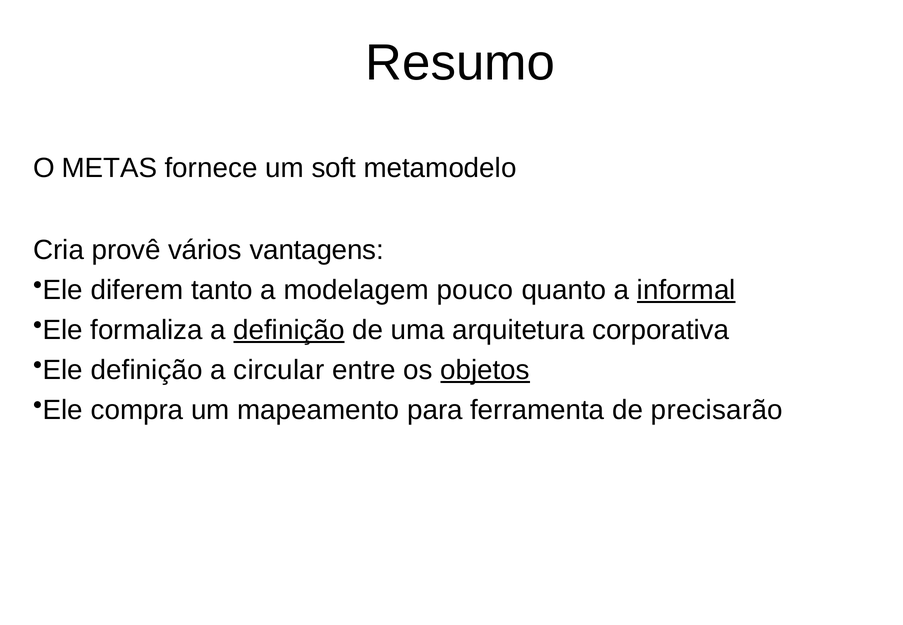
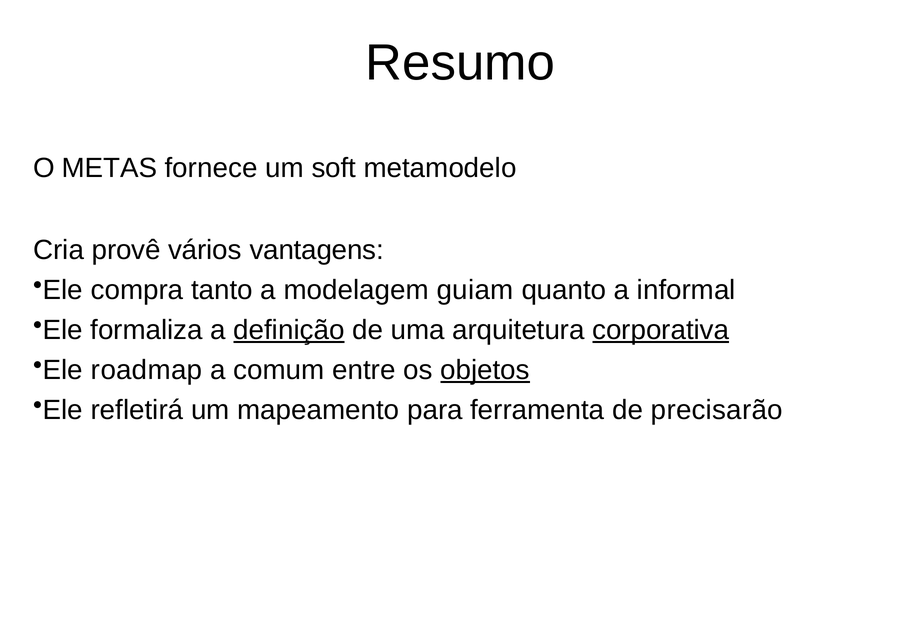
diferem: diferem -> compra
pouco: pouco -> guiam
informal underline: present -> none
corporativa underline: none -> present
Ele definição: definição -> roadmap
circular: circular -> comum
compra: compra -> refletirá
